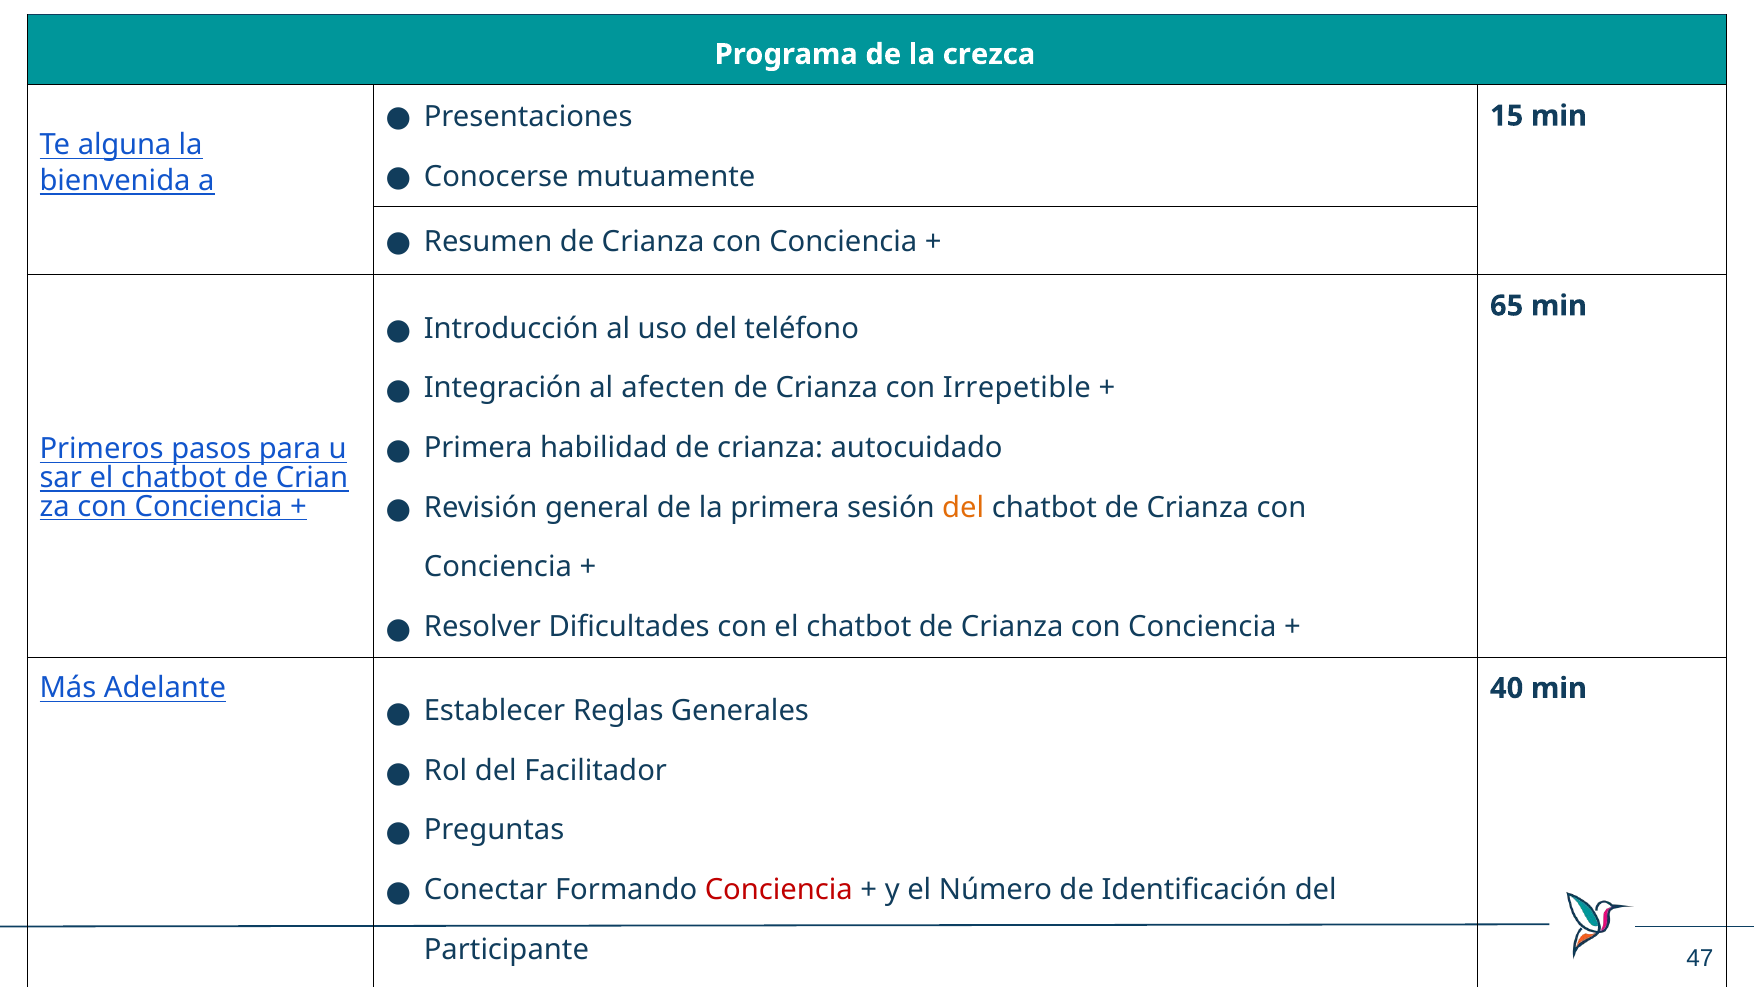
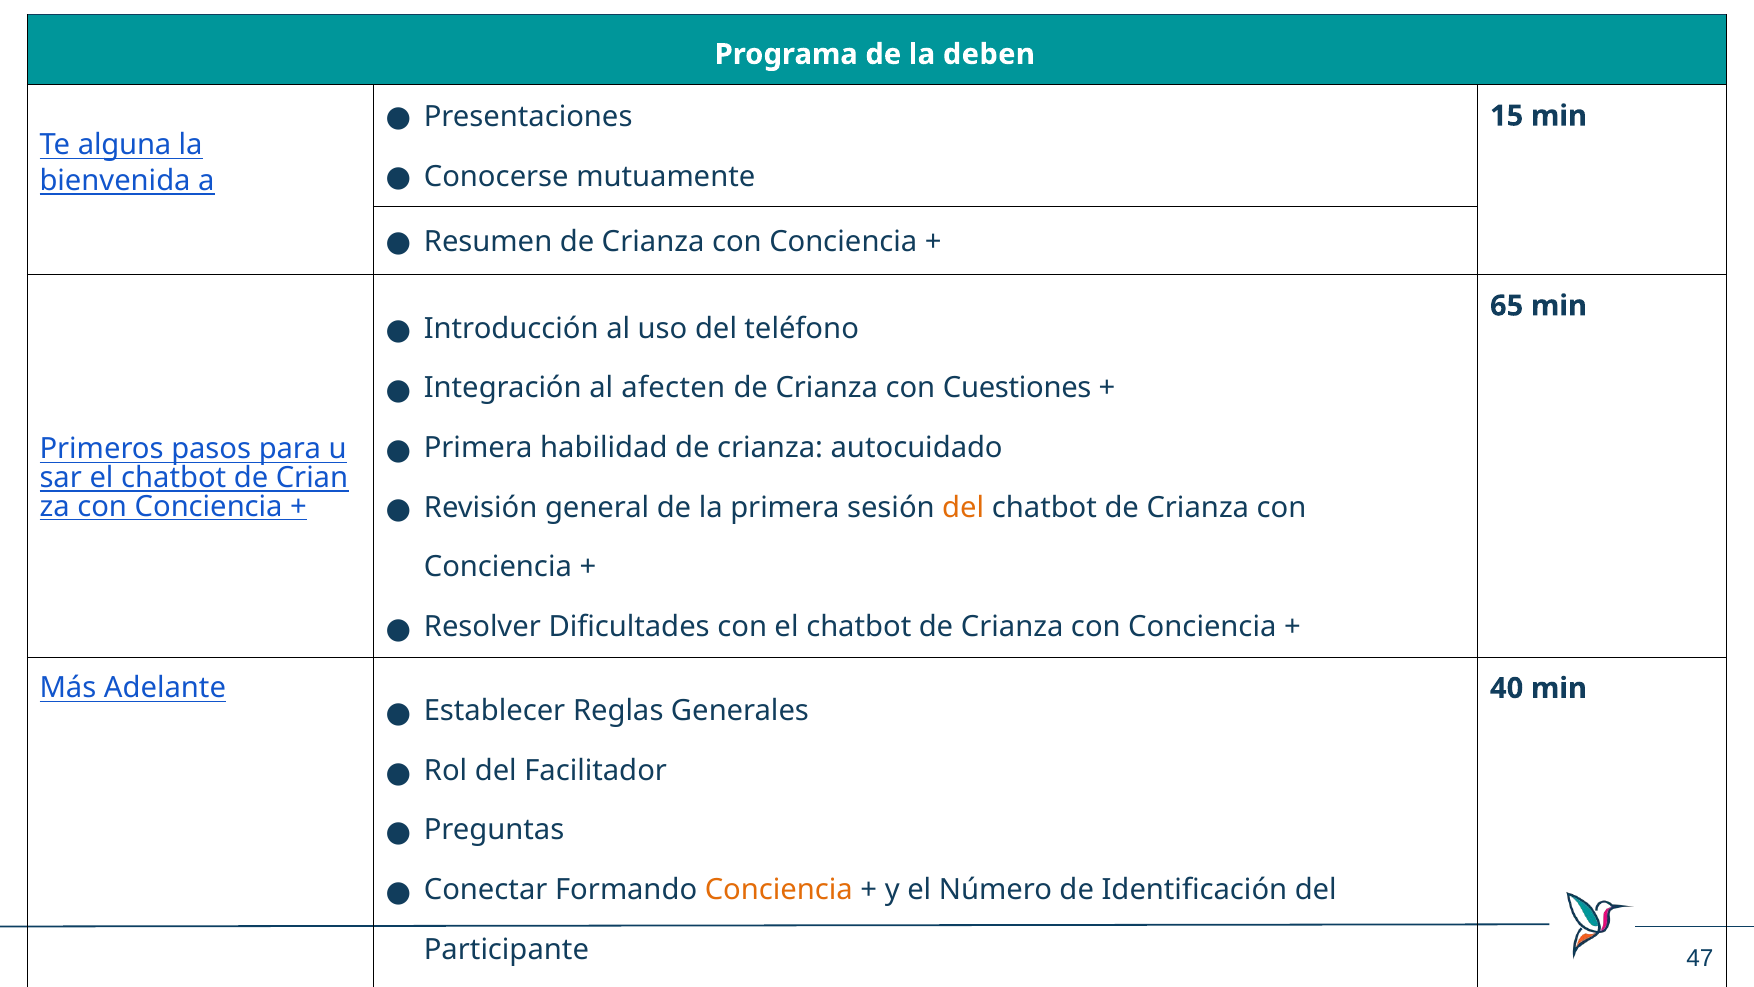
crezca: crezca -> deben
Irrepetible: Irrepetible -> Cuestiones
Conciencia at (779, 890) colour: red -> orange
